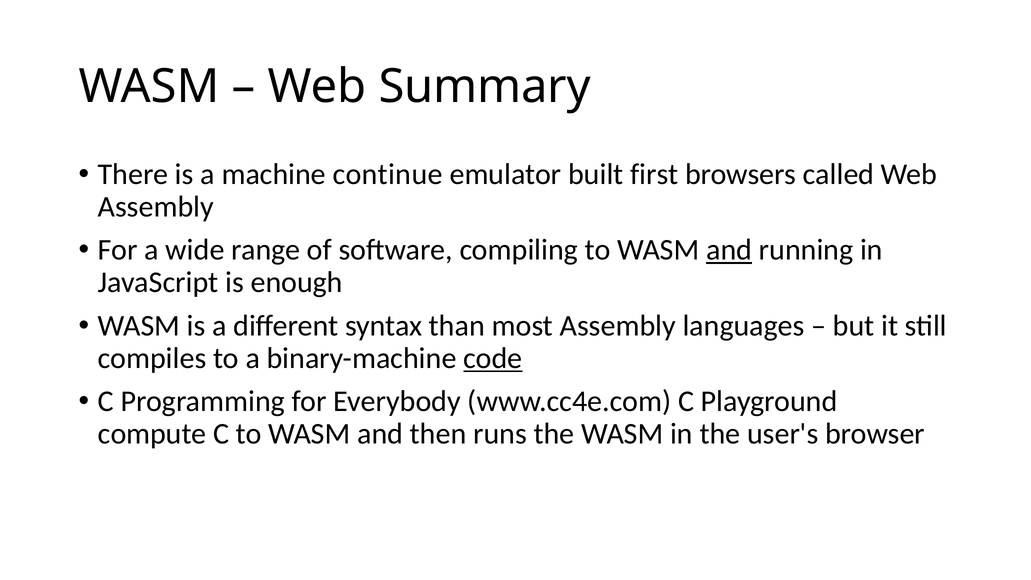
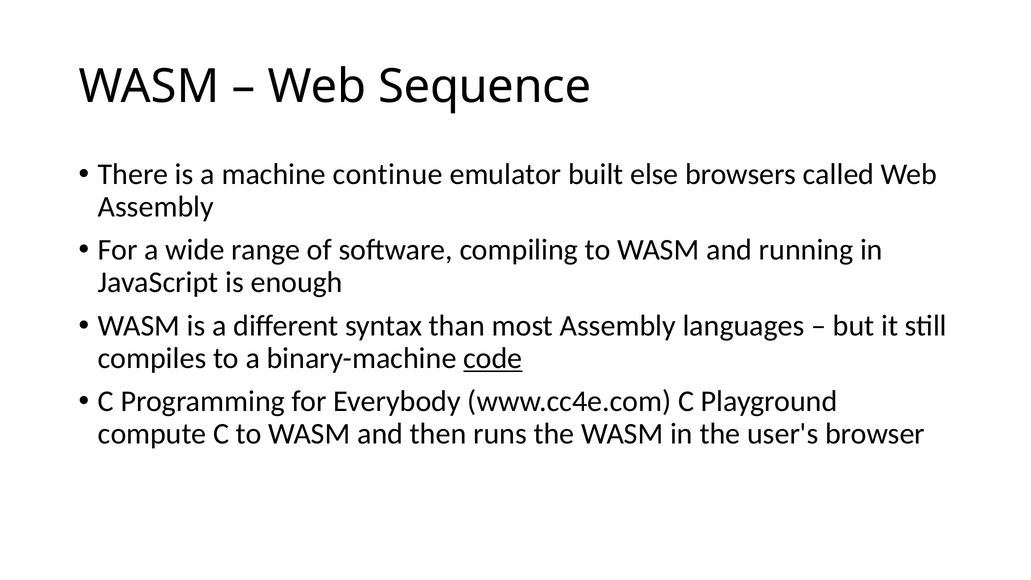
Summary: Summary -> Sequence
first: first -> else
and at (729, 250) underline: present -> none
